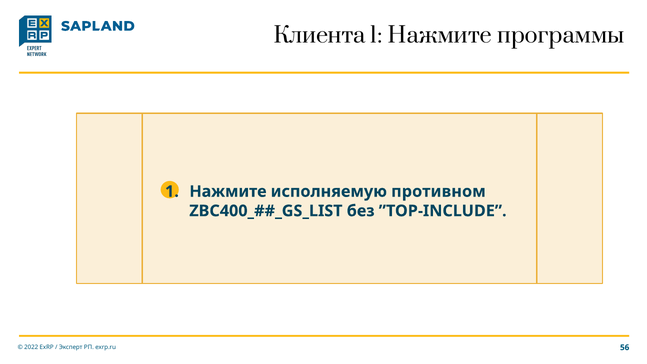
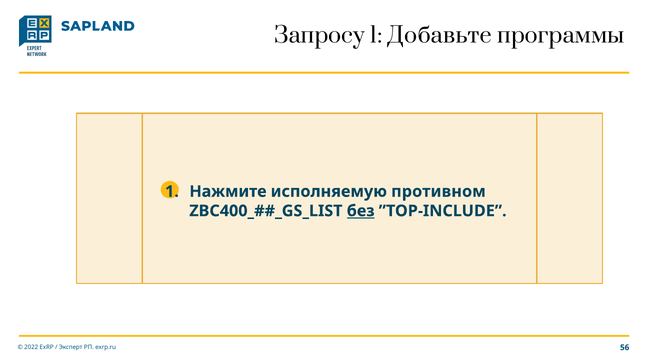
Клиента: Клиента -> Запросу
Нажмите at (440, 36): Нажмите -> Добавьте
без underline: none -> present
